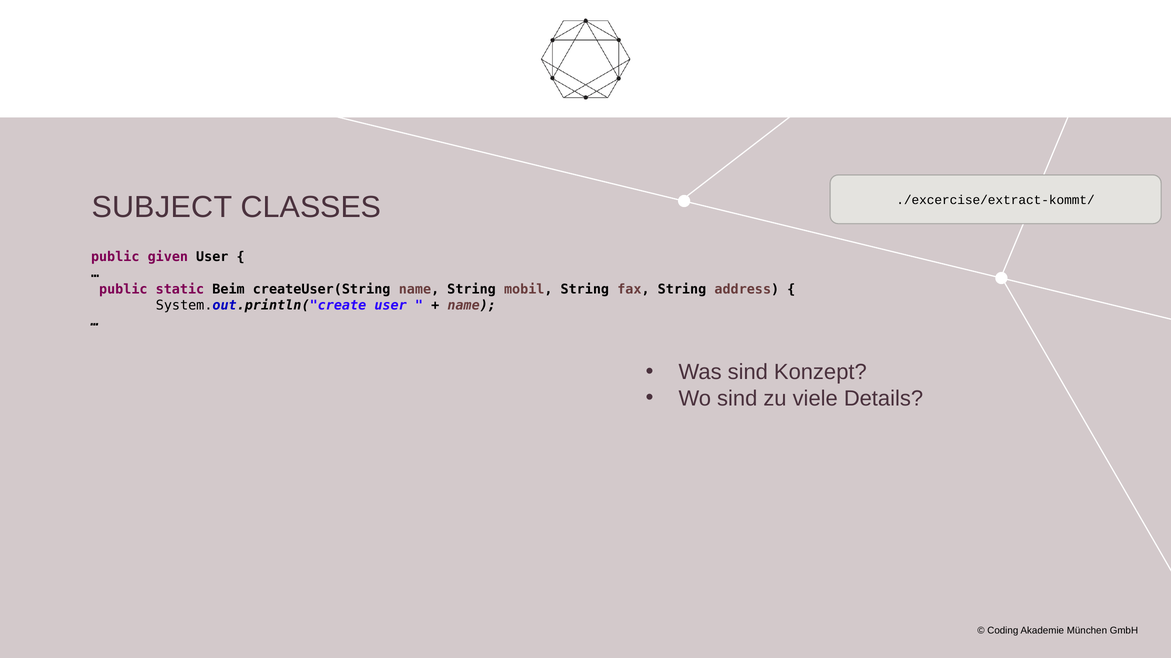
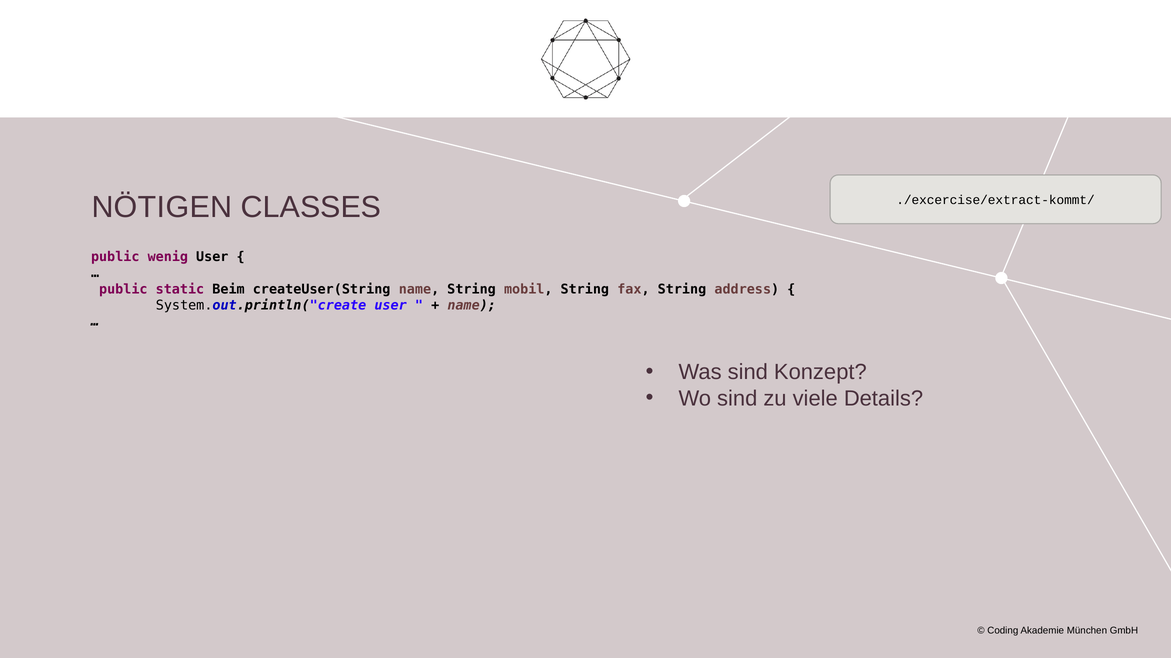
SUBJECT: SUBJECT -> NÖTIGEN
given: given -> wenig
